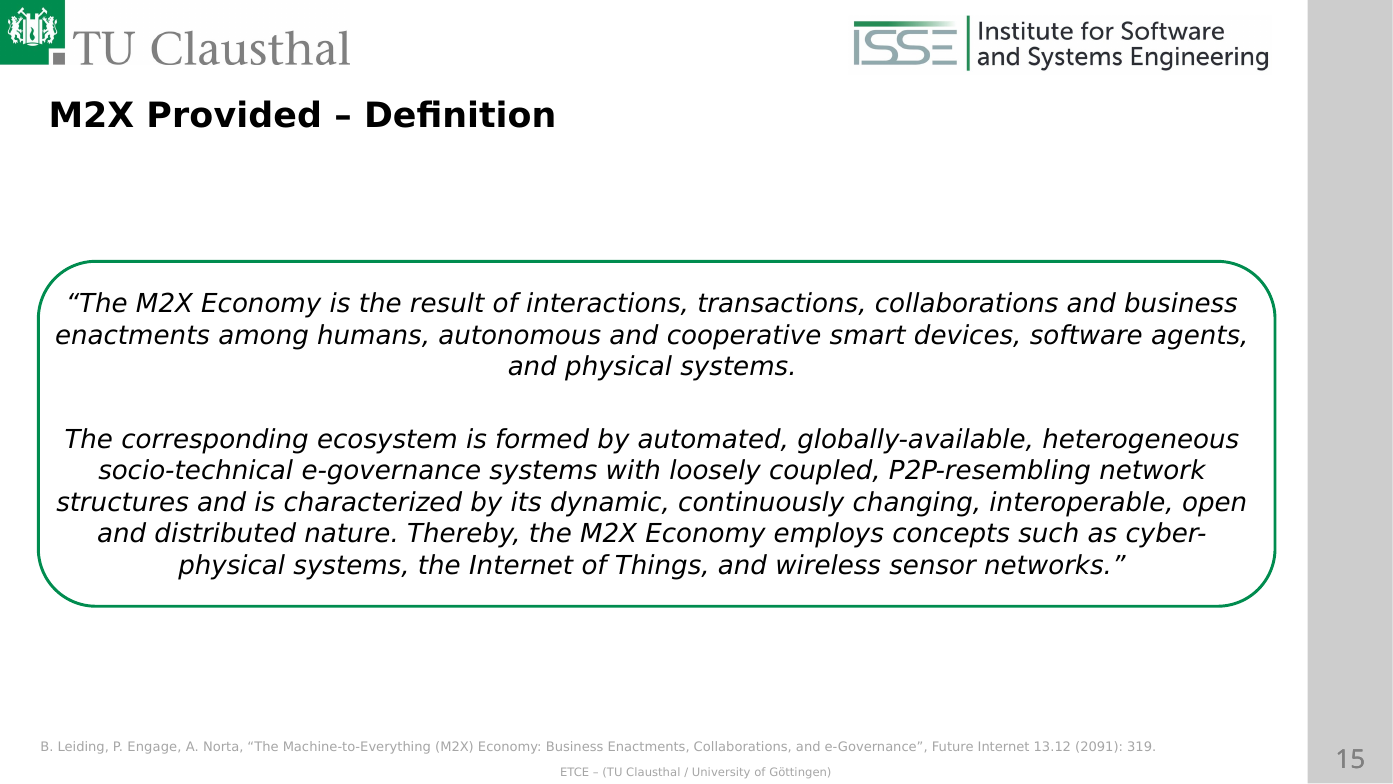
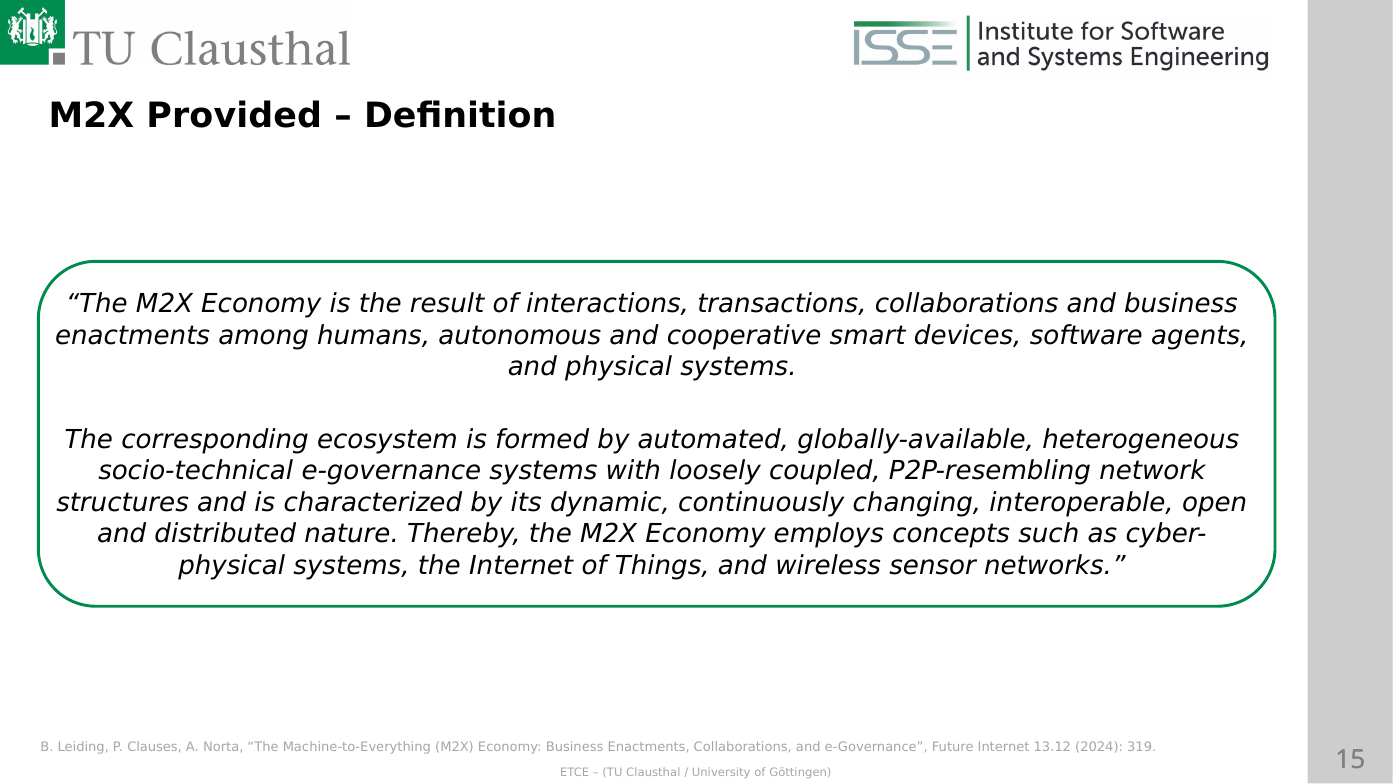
Engage: Engage -> Clauses
2091: 2091 -> 2024
